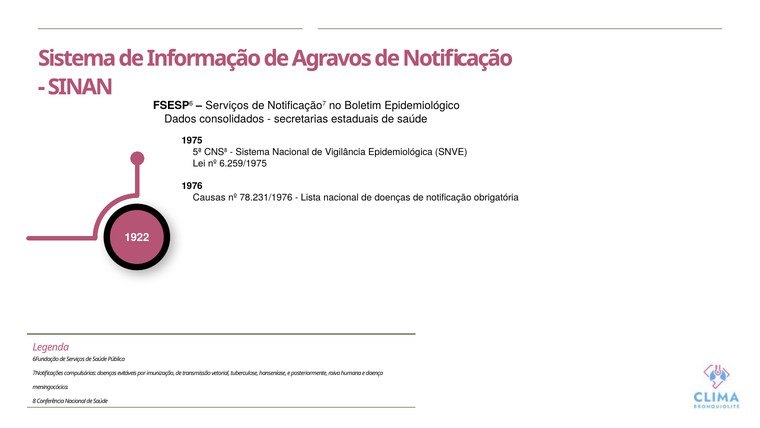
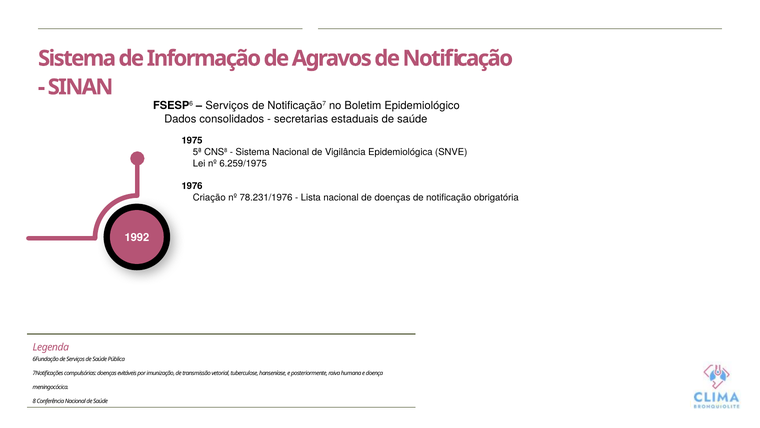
Causas: Causas -> Criação
1922: 1922 -> 1992
